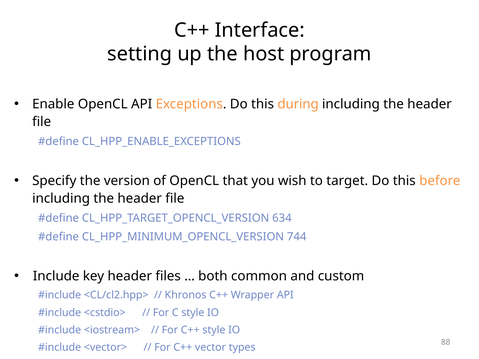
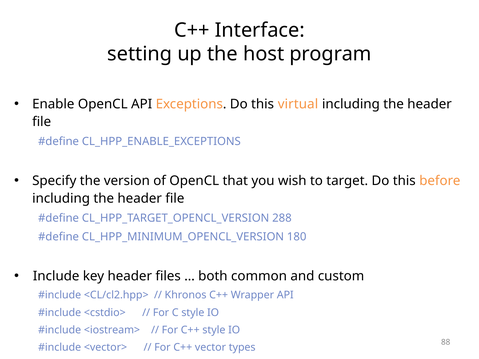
during: during -> virtual
634: 634 -> 288
744: 744 -> 180
